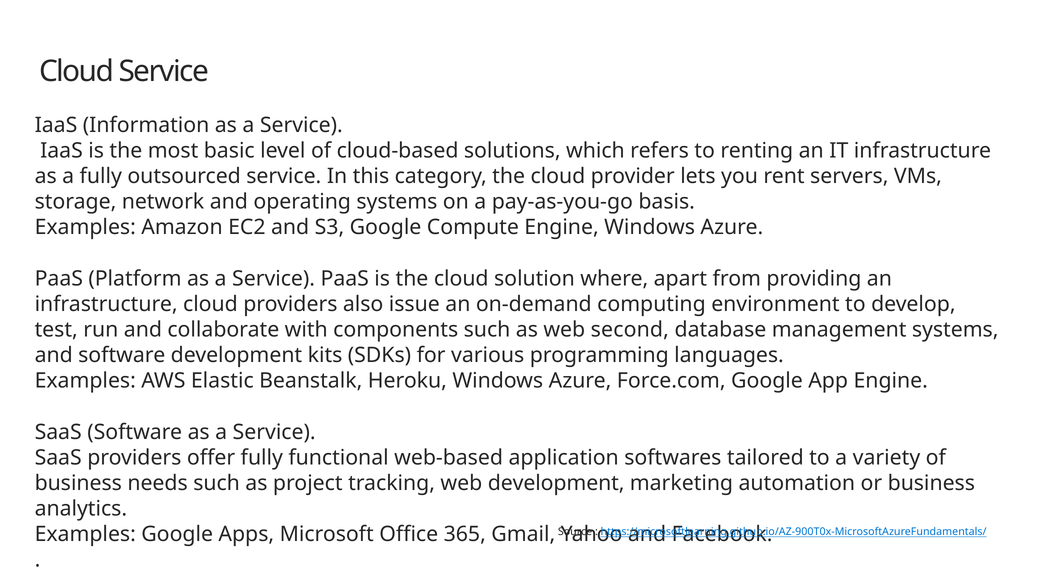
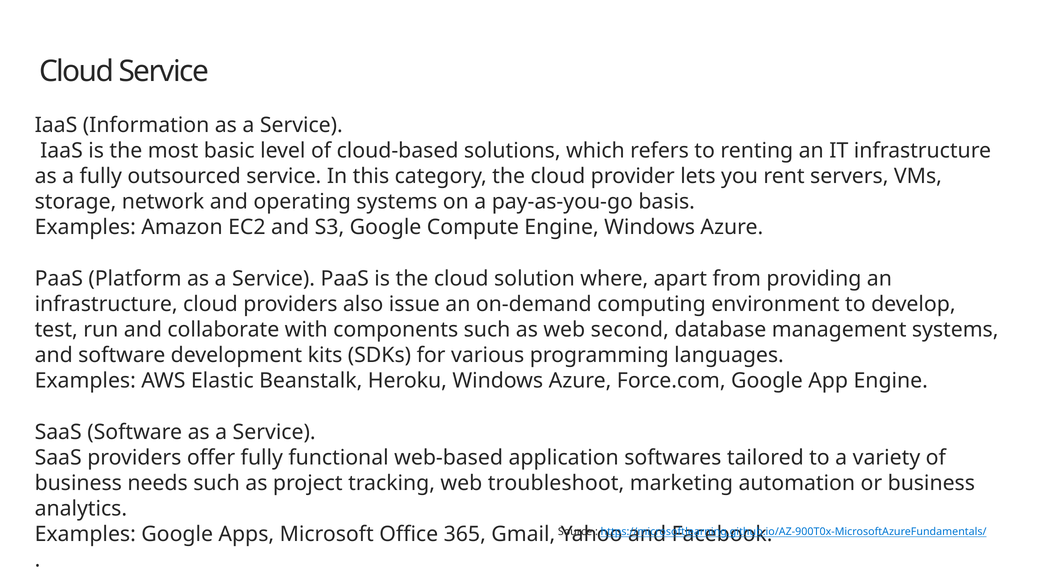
web development: development -> troubleshoot
